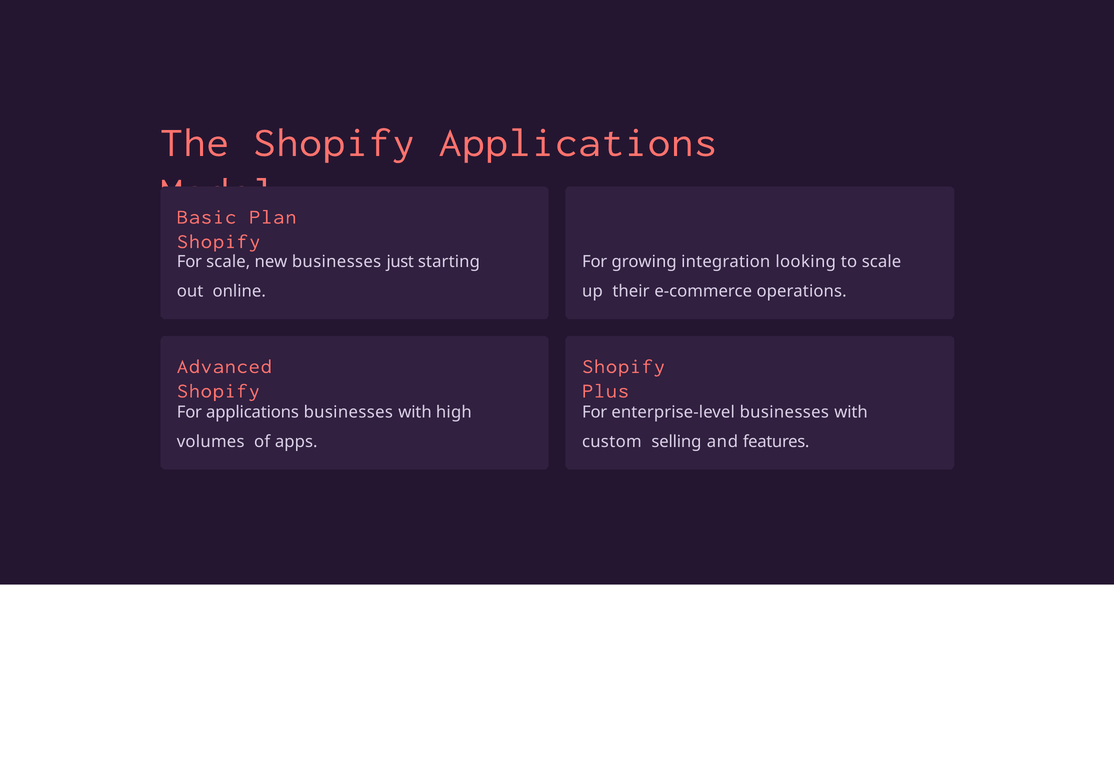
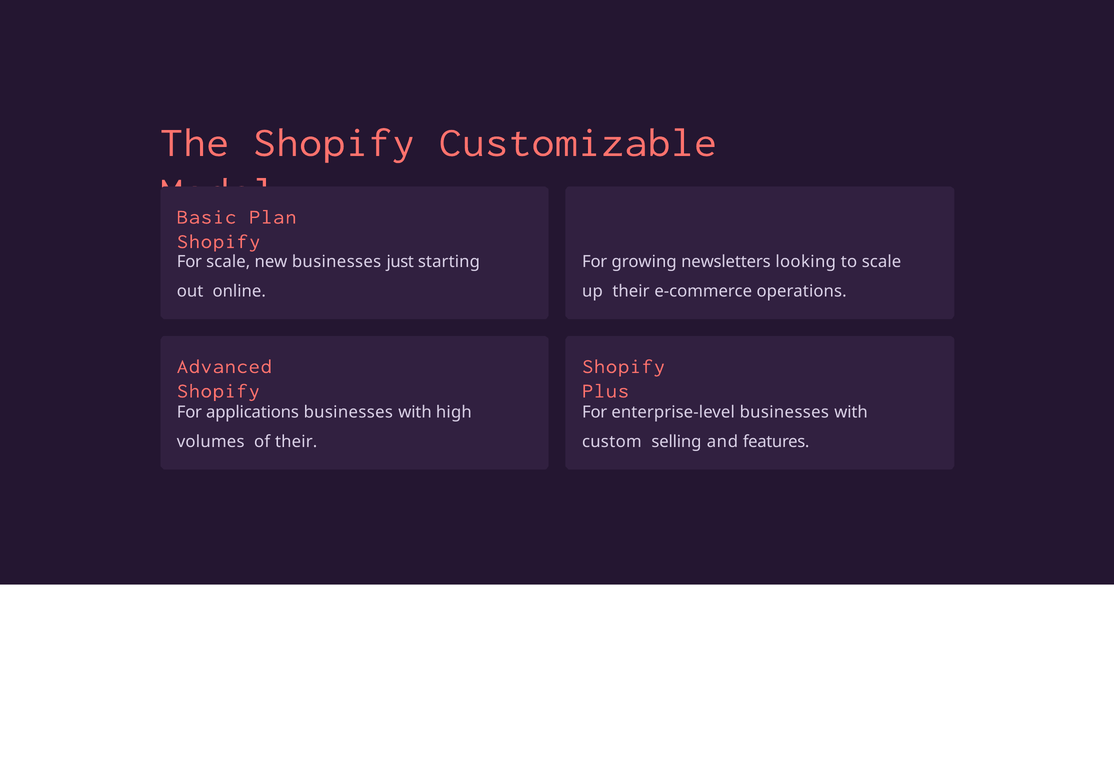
Shopify Applications: Applications -> Customizable
integration: integration -> newsletters
of apps: apps -> their
